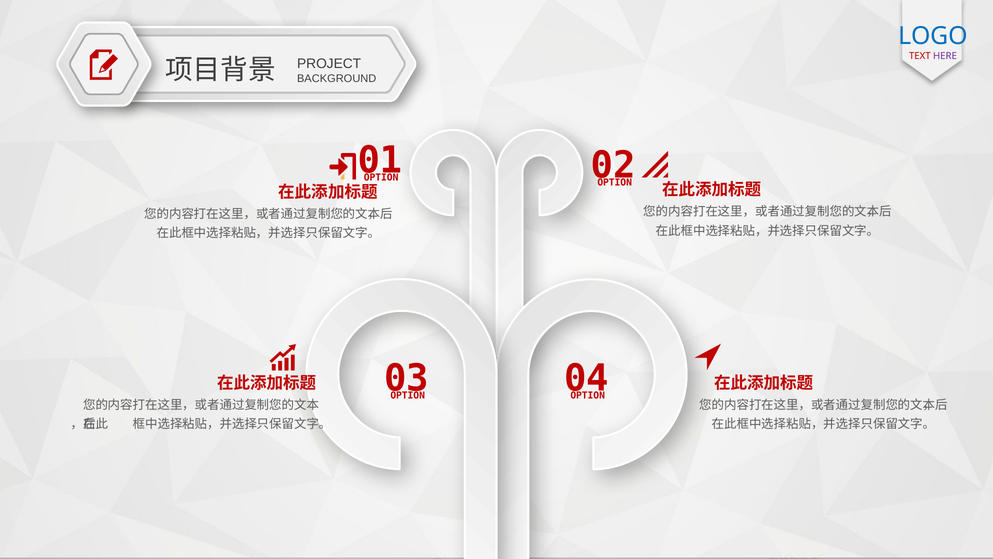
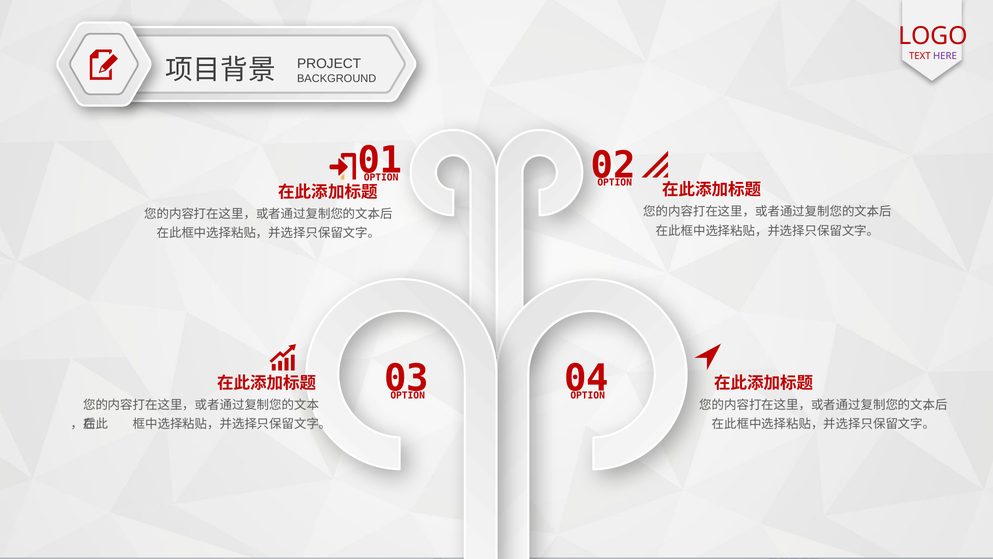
LOGO colour: blue -> red
